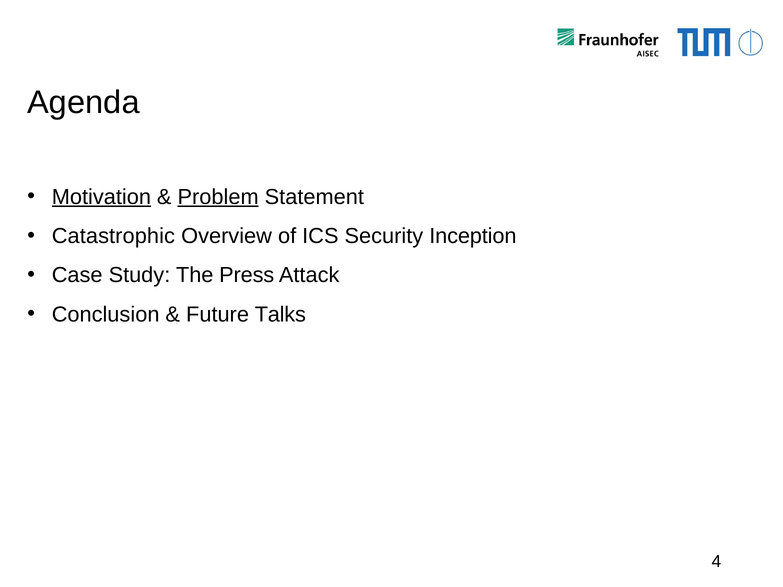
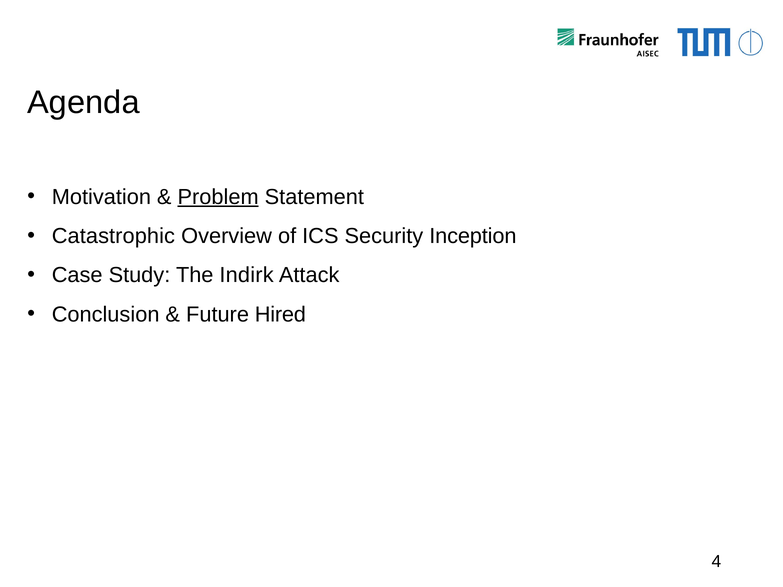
Motivation underline: present -> none
Press: Press -> Indirk
Talks: Talks -> Hired
